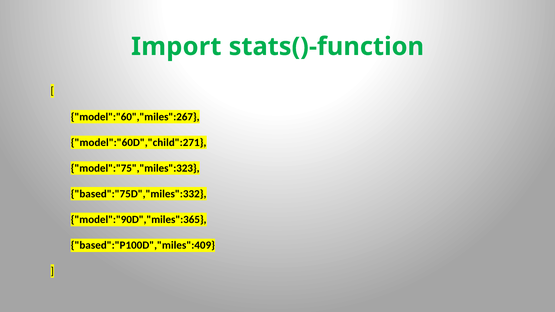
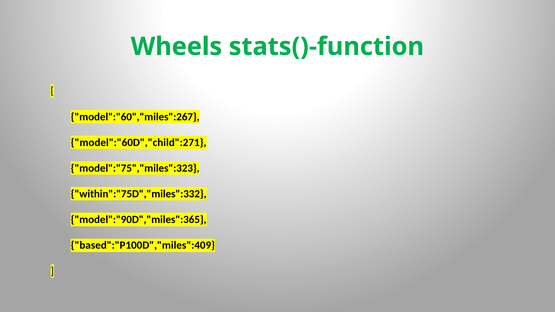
Import: Import -> Wheels
based":"75D","miles":332: based":"75D","miles":332 -> within":"75D","miles":332
